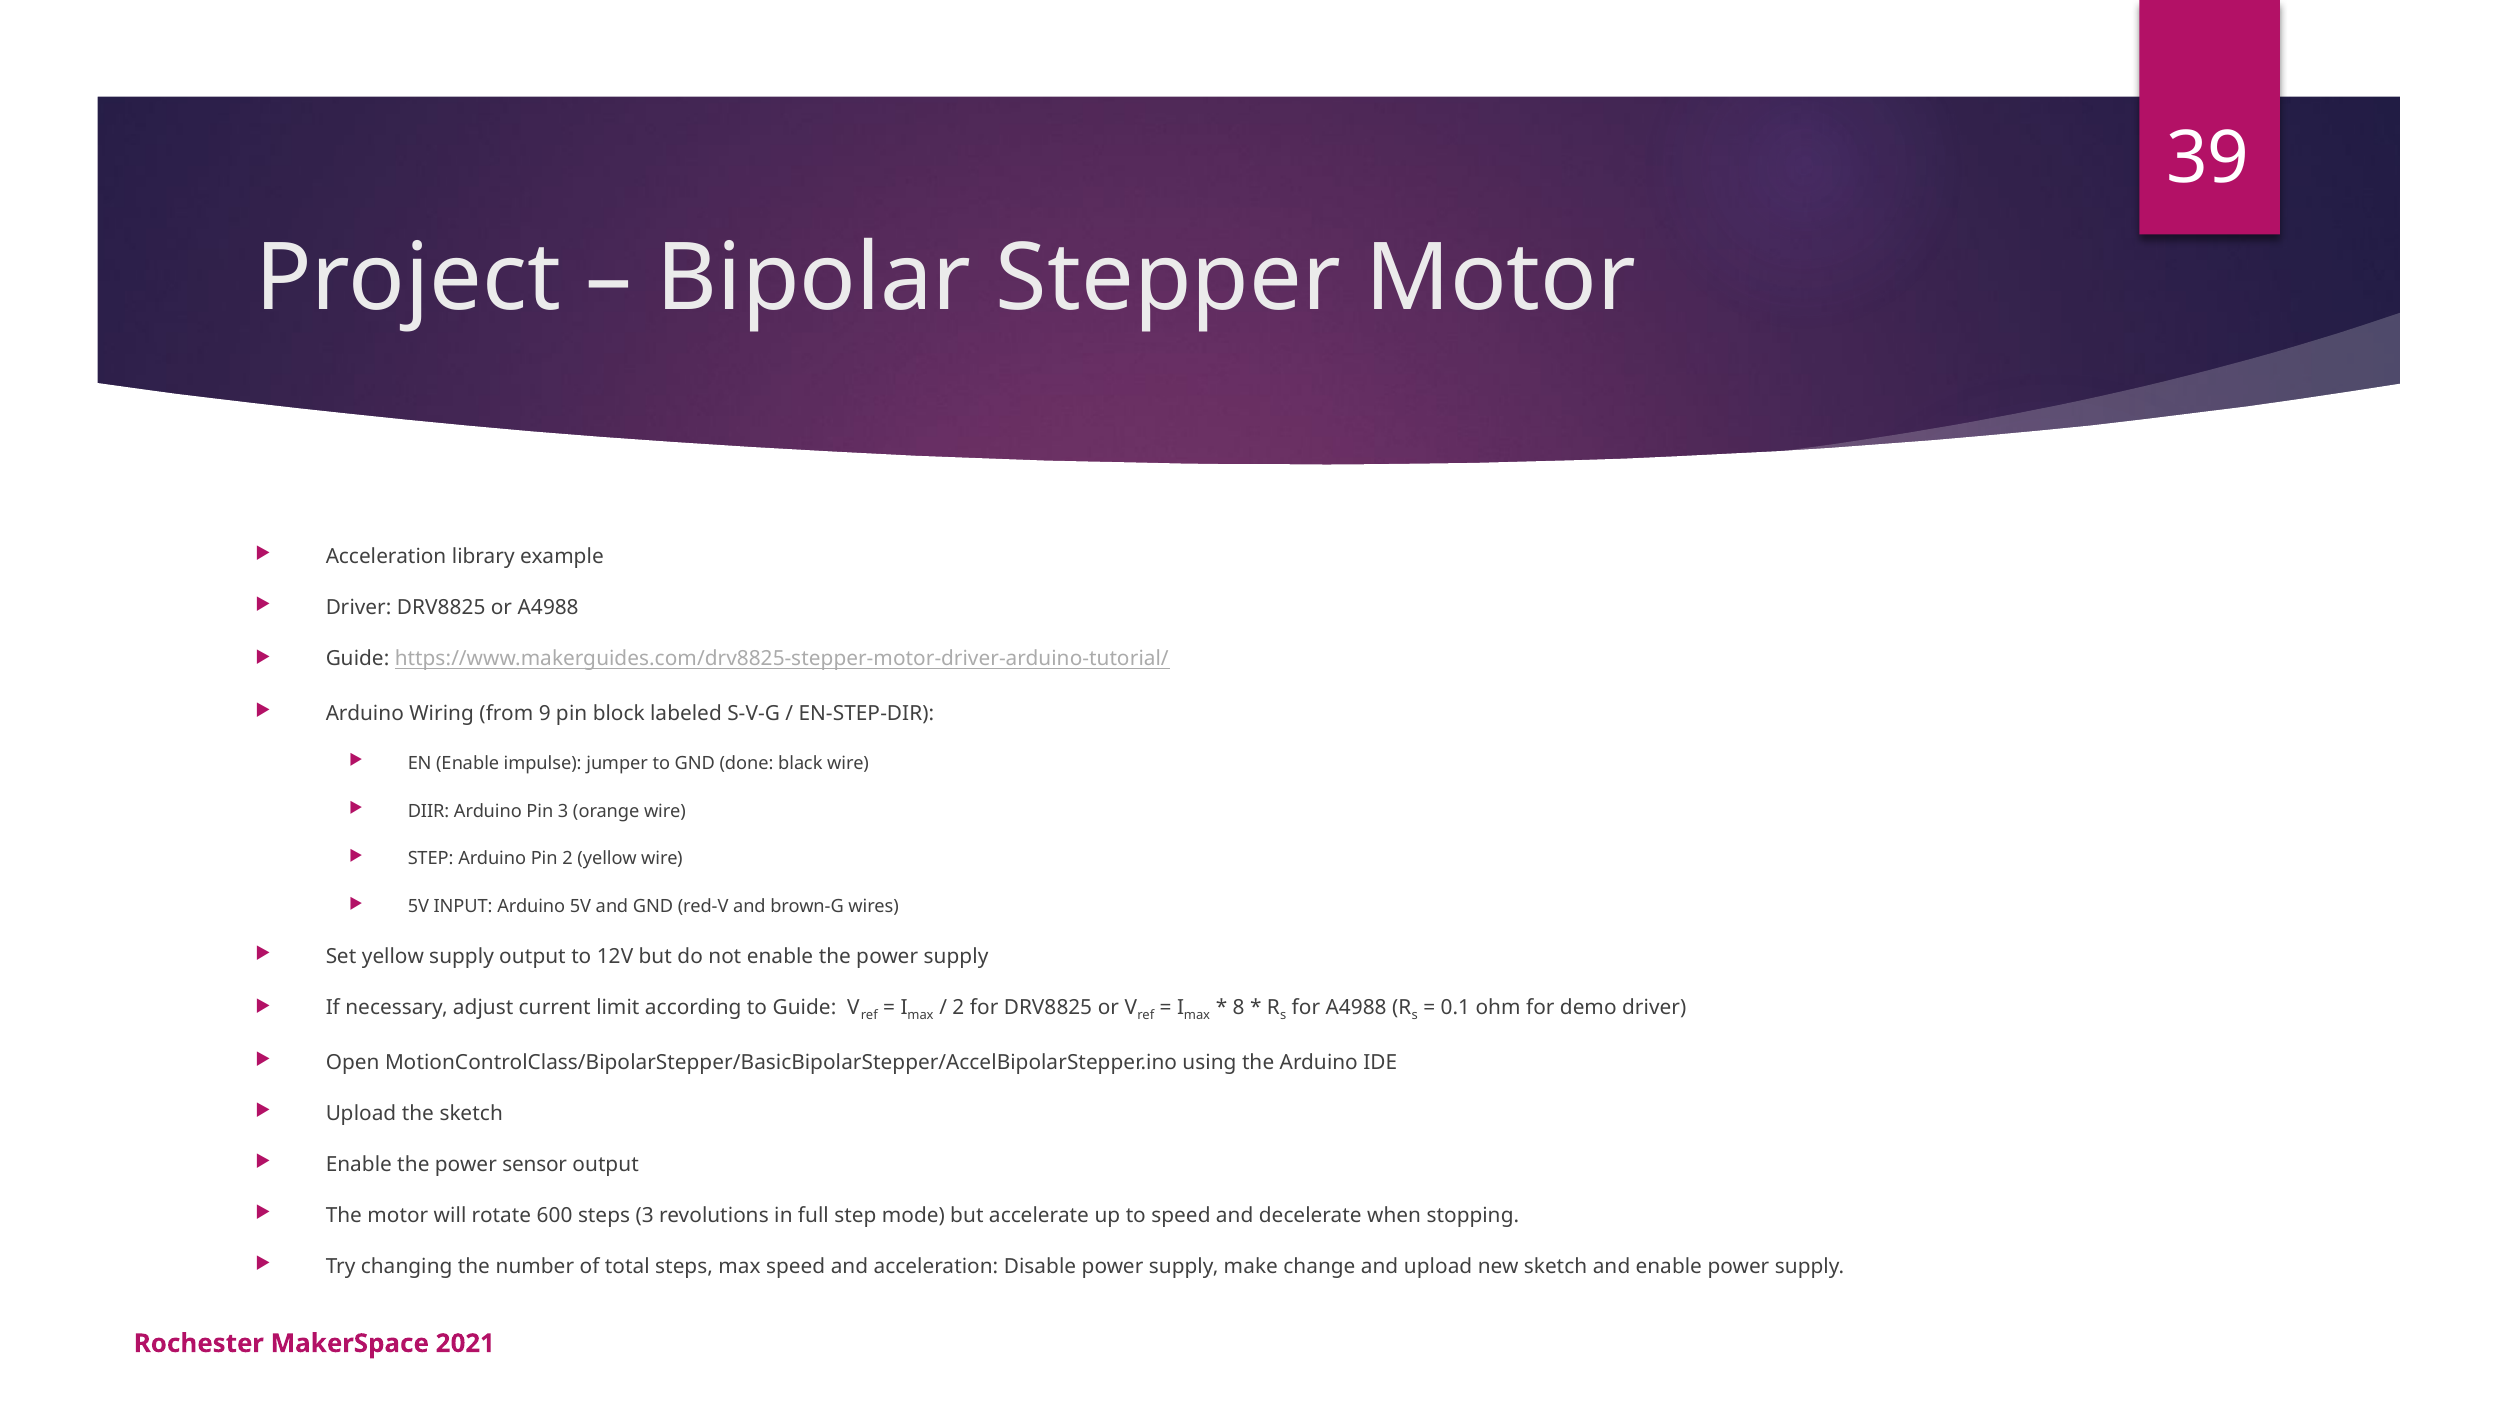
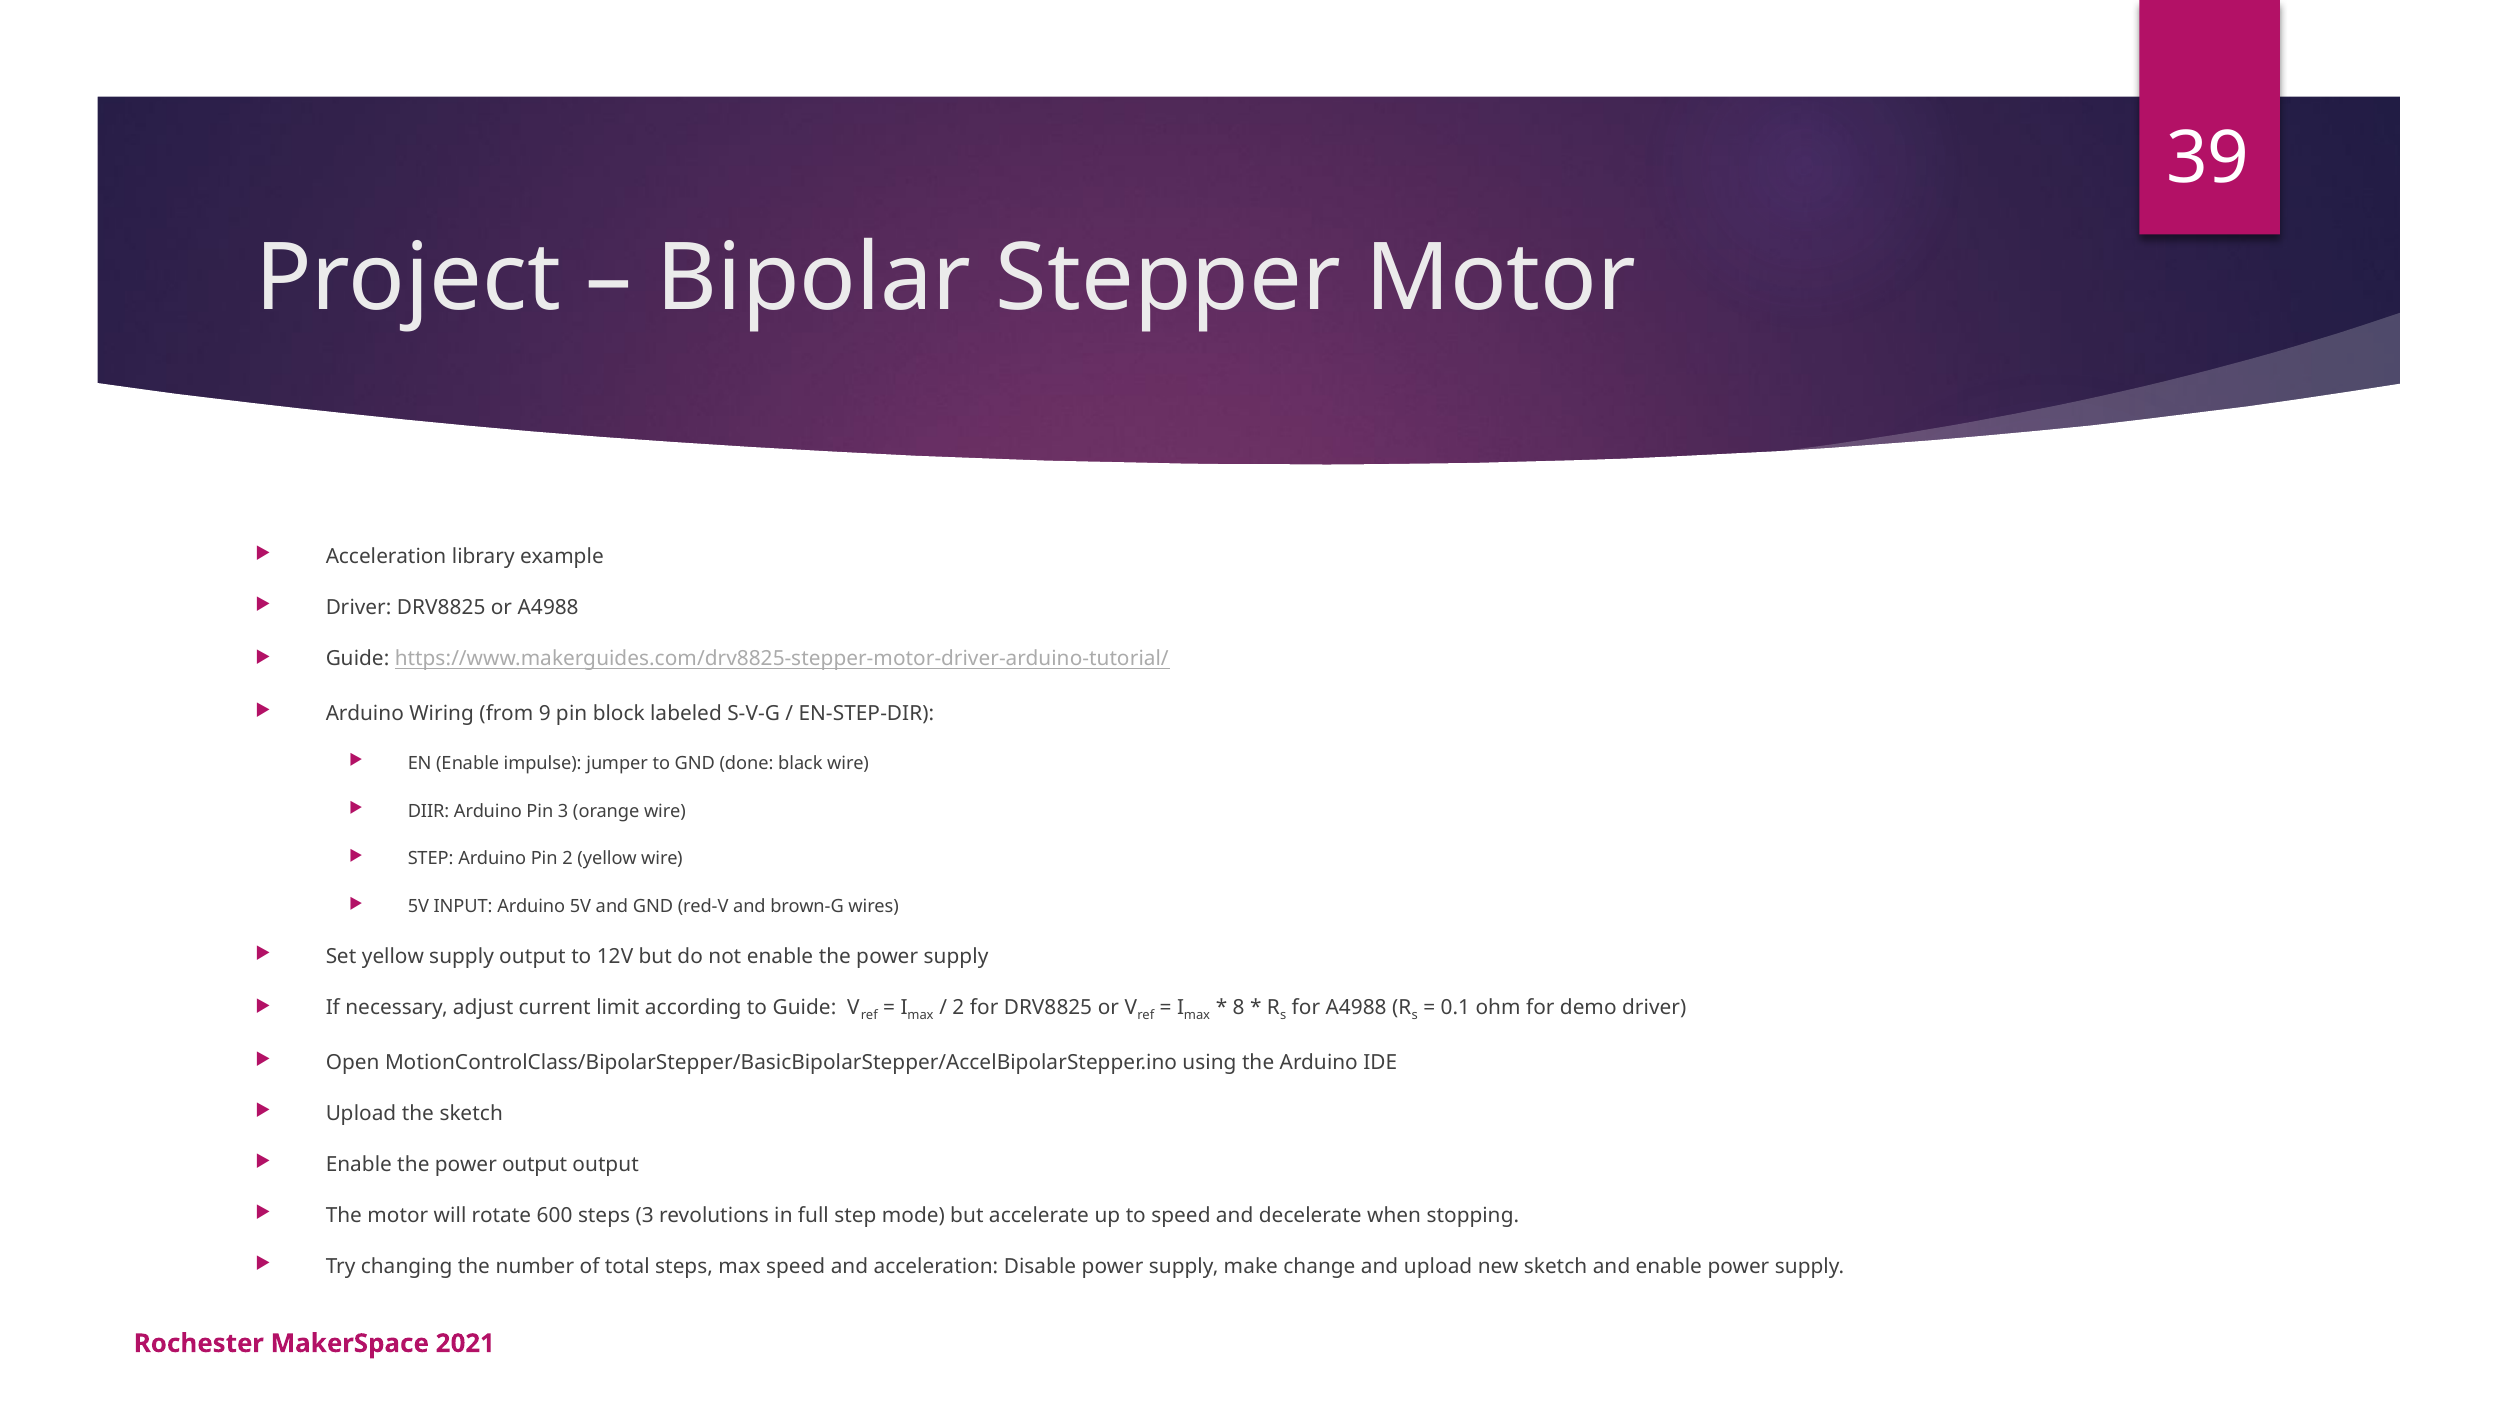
power sensor: sensor -> output
